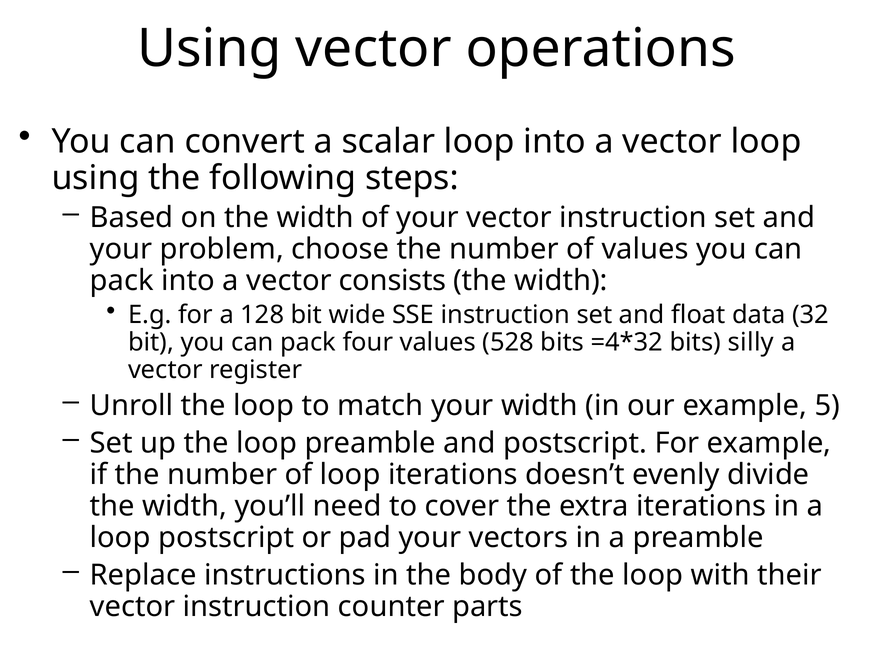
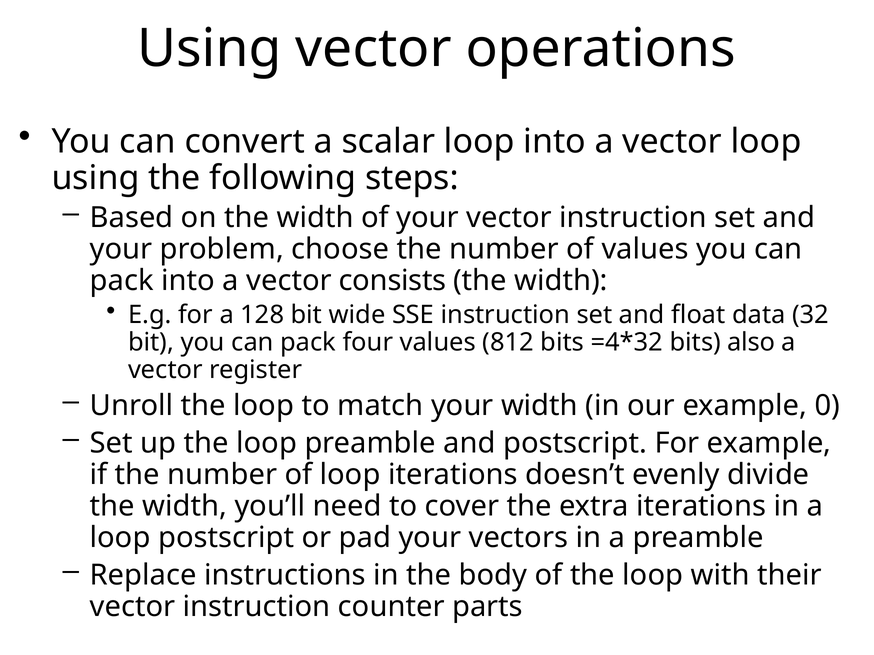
528: 528 -> 812
silly: silly -> also
5: 5 -> 0
